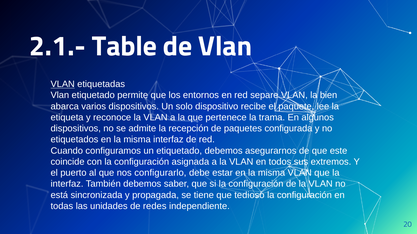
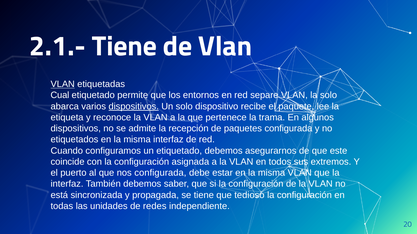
2.1.- Table: Table -> Tiene
Vlan at (60, 95): Vlan -> Cual
la bien: bien -> solo
dispositivos at (134, 107) underline: none -> present
nos configurarlo: configurarlo -> configurada
